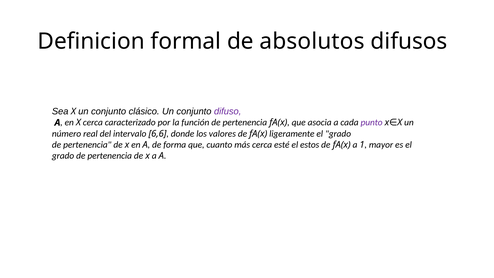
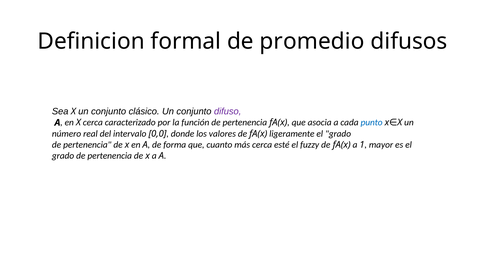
absolutos: absolutos -> promedio
punto colour: purple -> blue
6,6: 6,6 -> 0,0
estos: estos -> fuzzy
